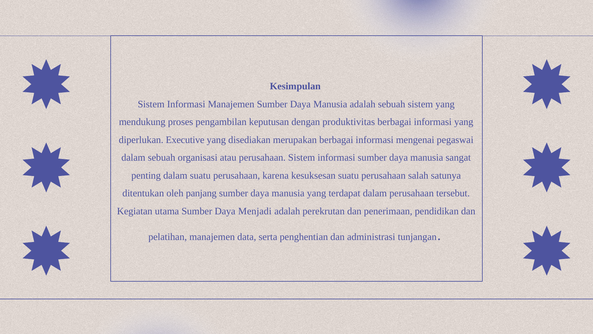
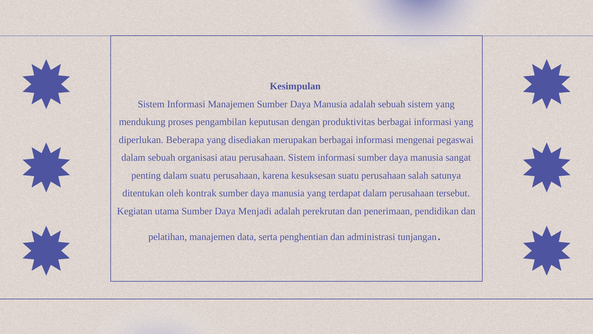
Executive: Executive -> Beberapa
panjang: panjang -> kontrak
